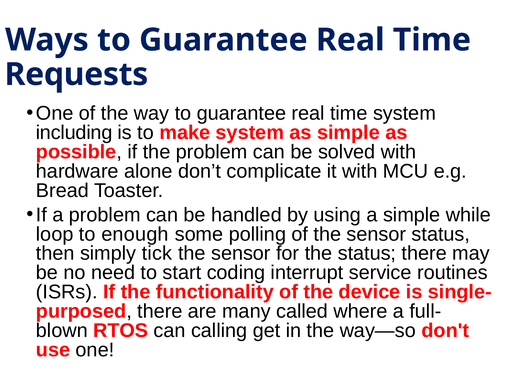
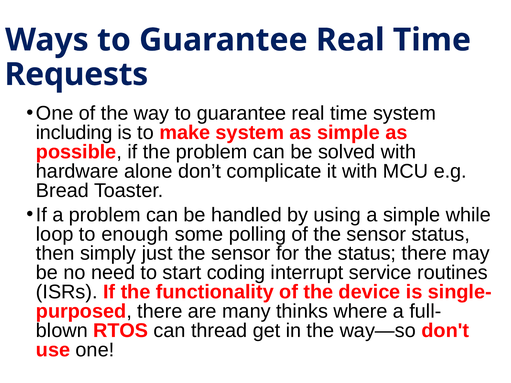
tick: tick -> just
called: called -> thinks
calling: calling -> thread
